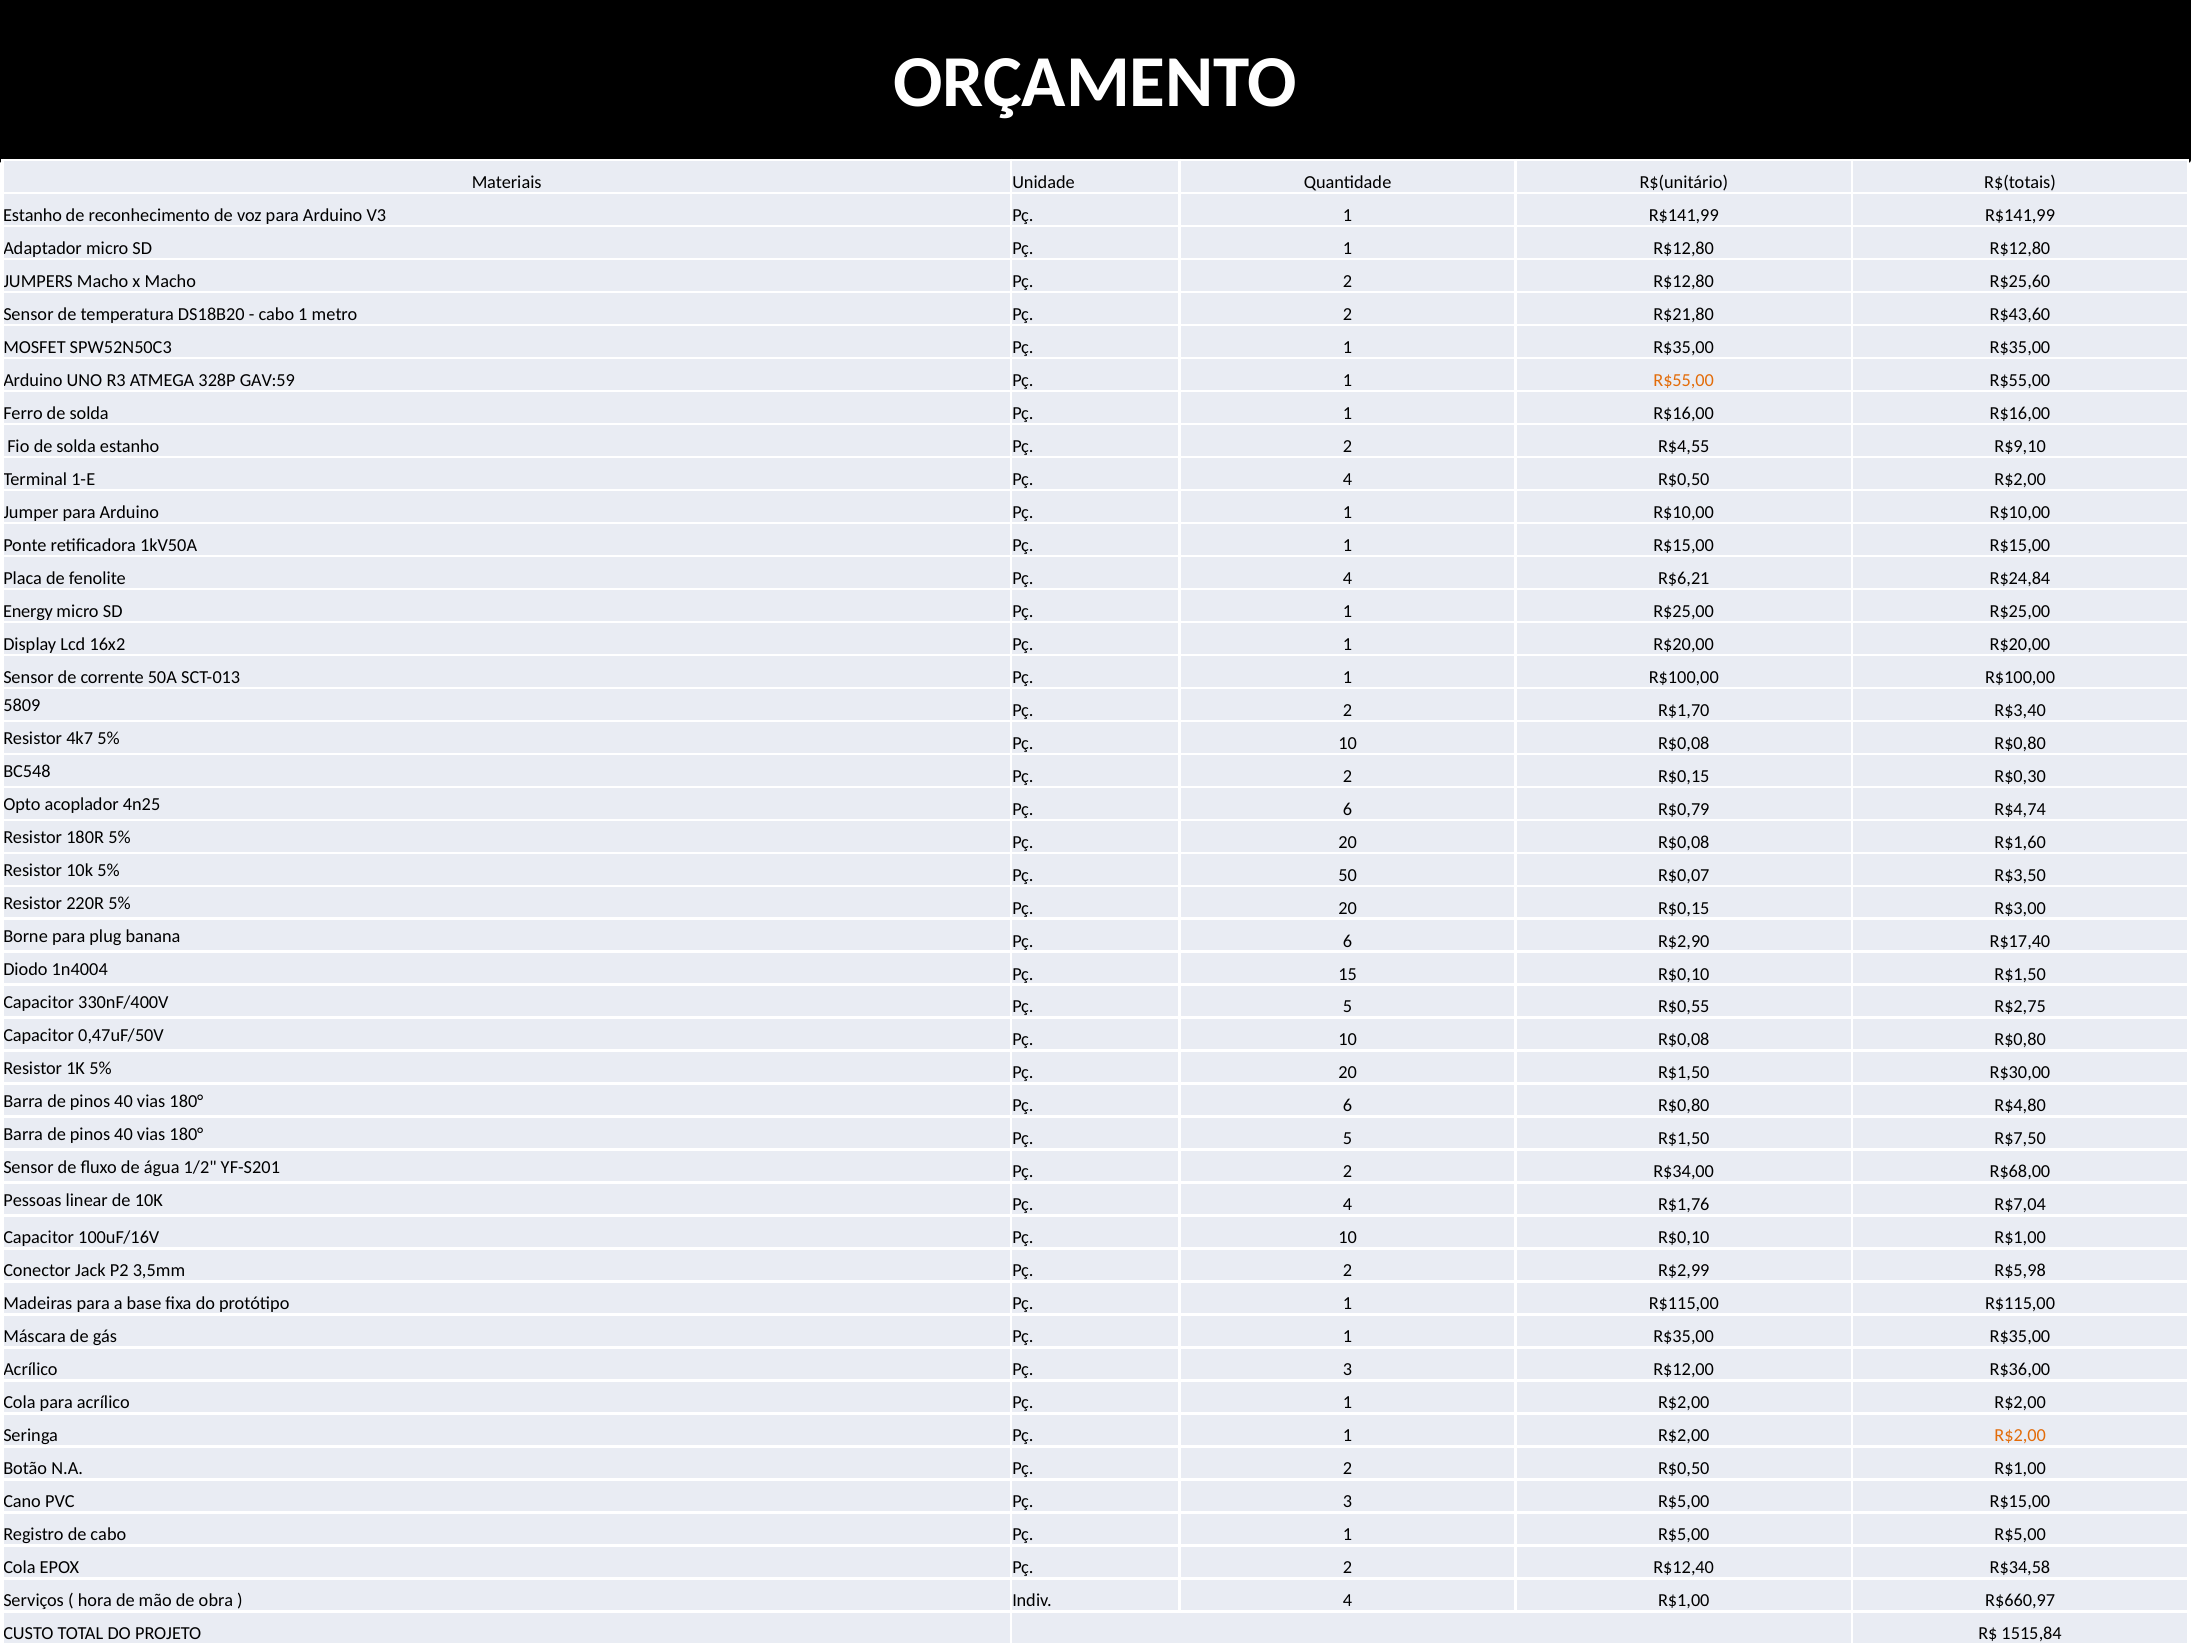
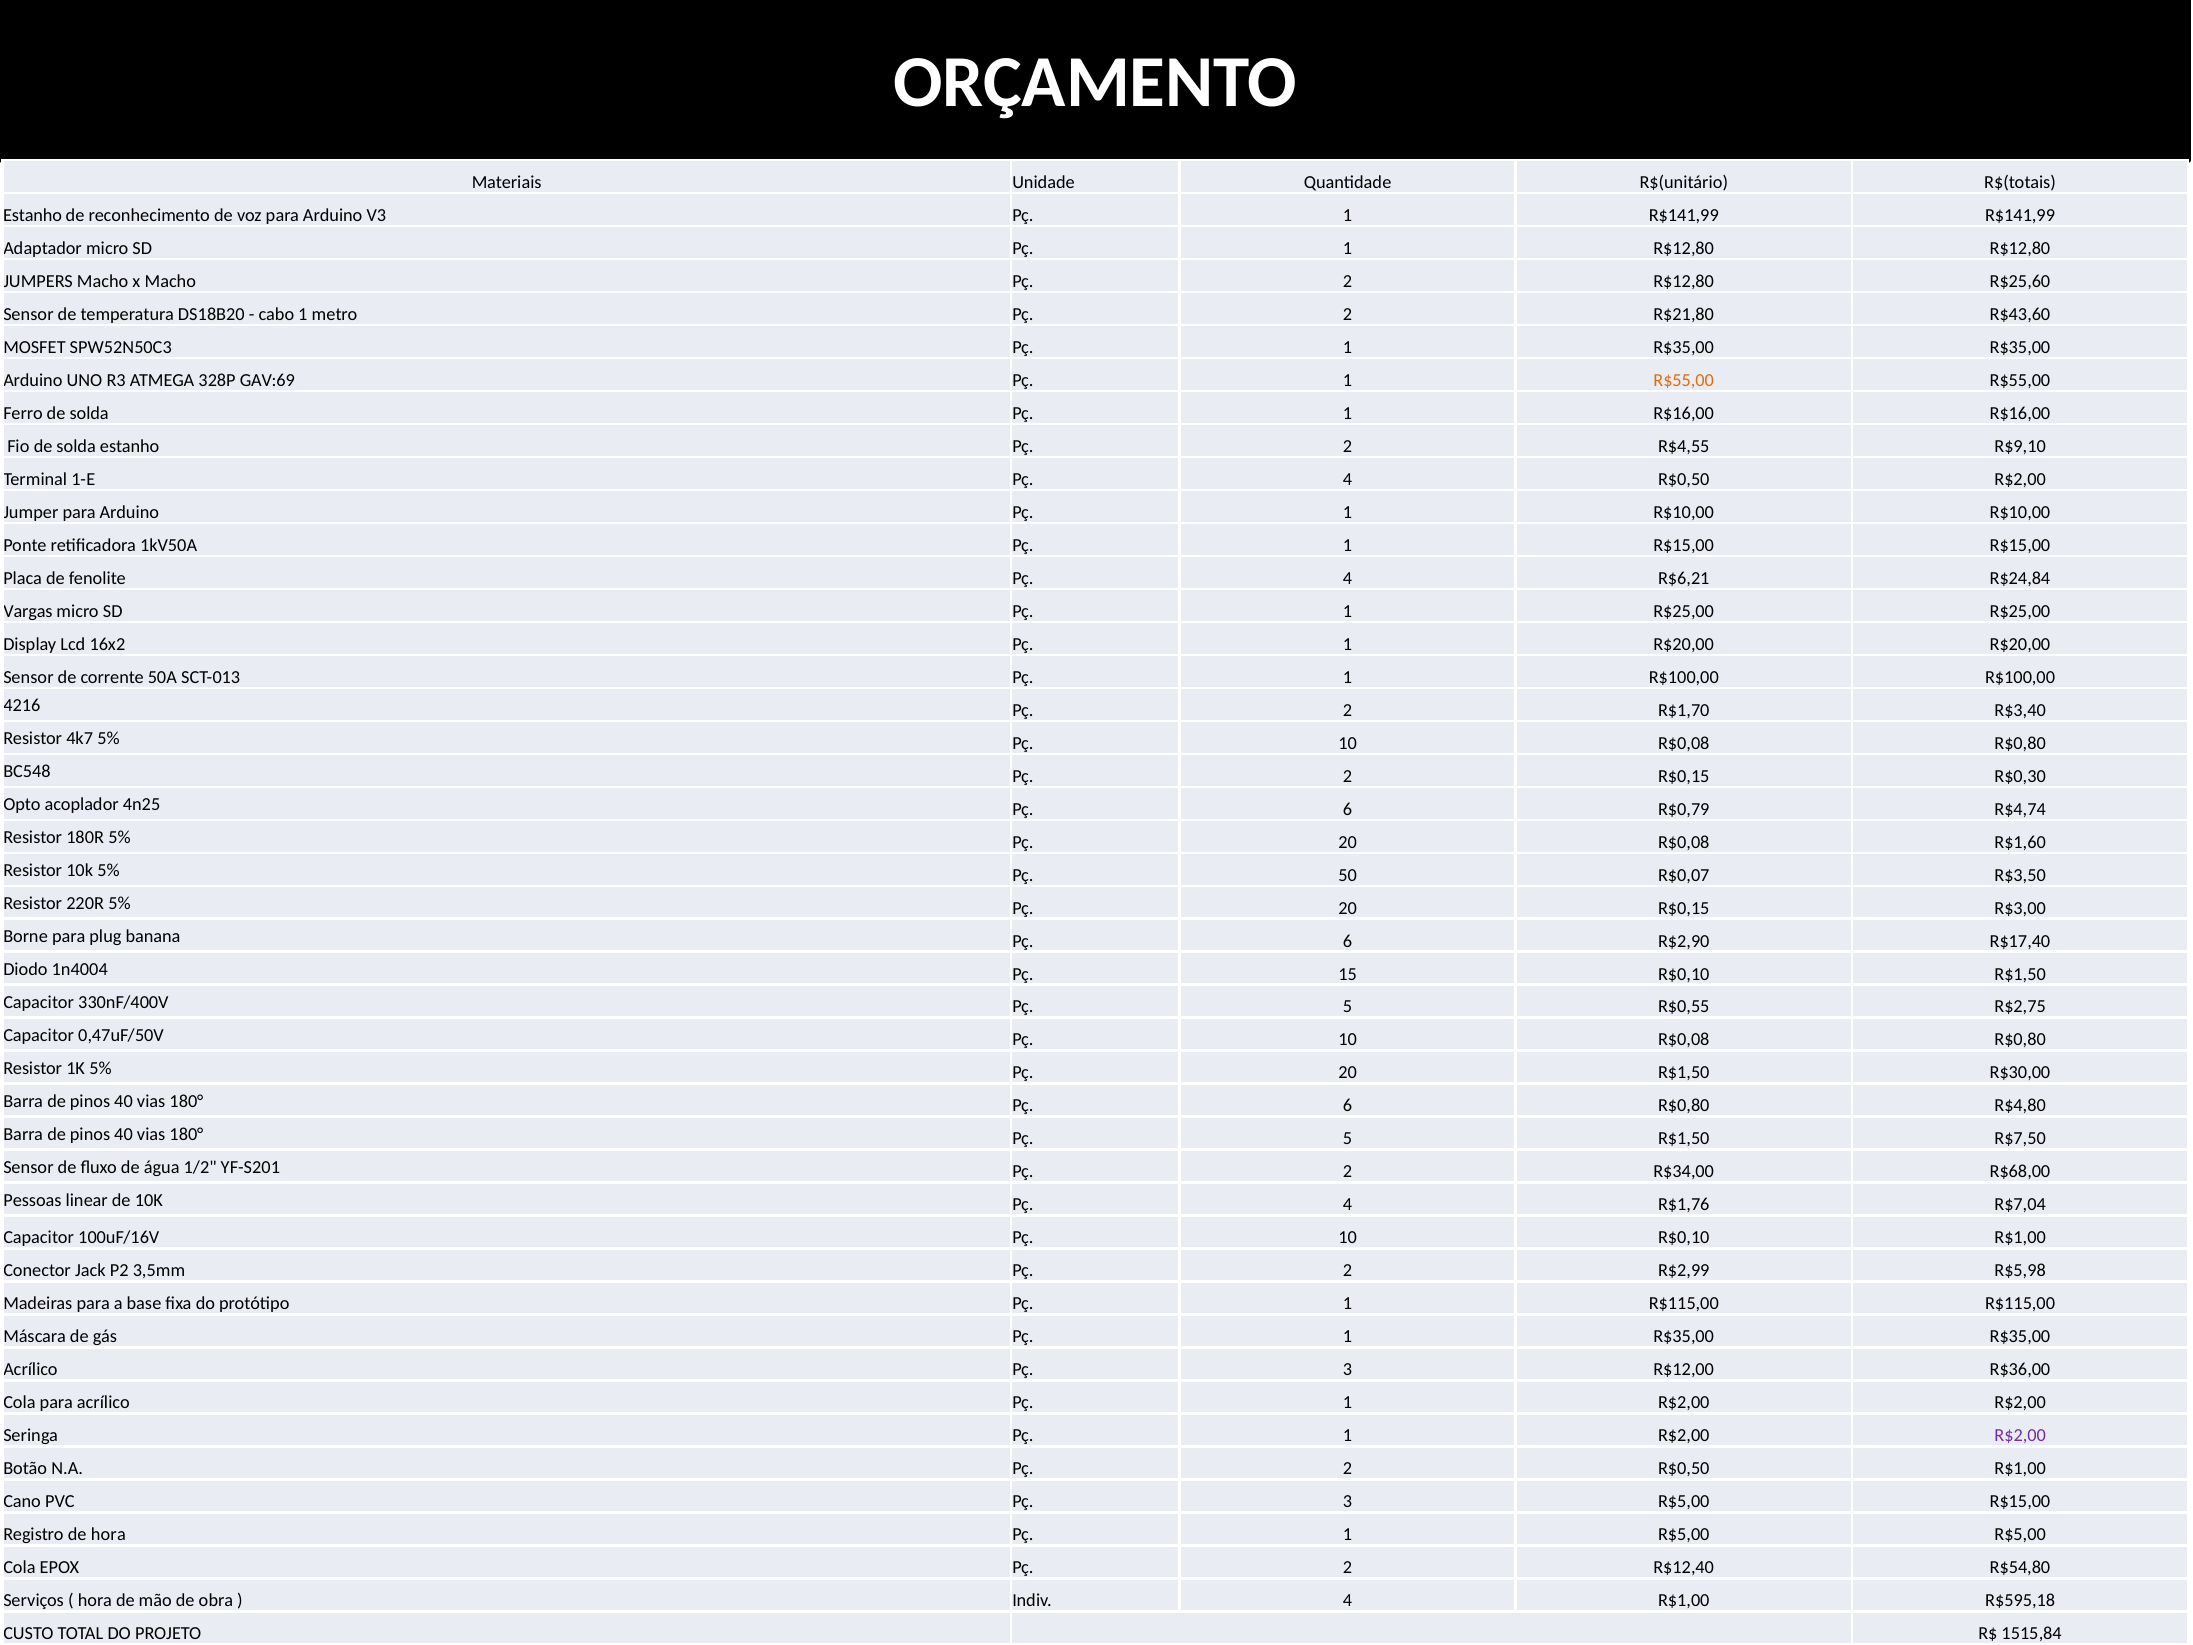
GAV:59: GAV:59 -> GAV:69
Energy: Energy -> Vargas
5809: 5809 -> 4216
R$2,00 at (2020, 1436) colour: orange -> purple
de cabo: cabo -> hora
R$34,58: R$34,58 -> R$54,80
R$660,97: R$660,97 -> R$595,18
